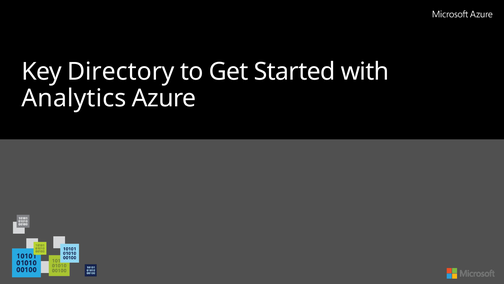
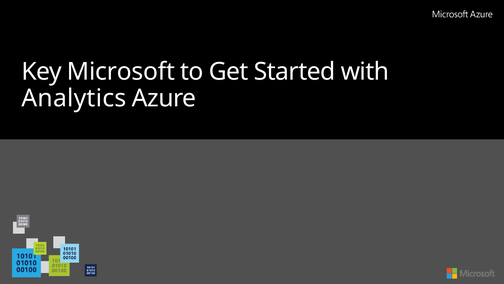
Directory: Directory -> Microsoft
